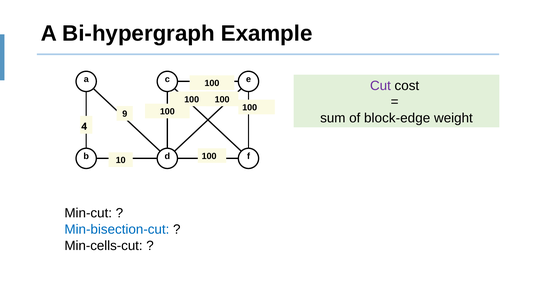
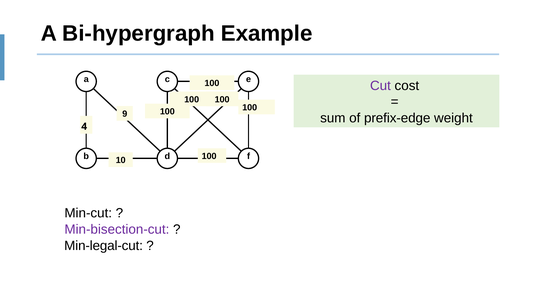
block-edge: block-edge -> prefix-edge
Min-bisection-cut colour: blue -> purple
Min-cells-cut: Min-cells-cut -> Min-legal-cut
